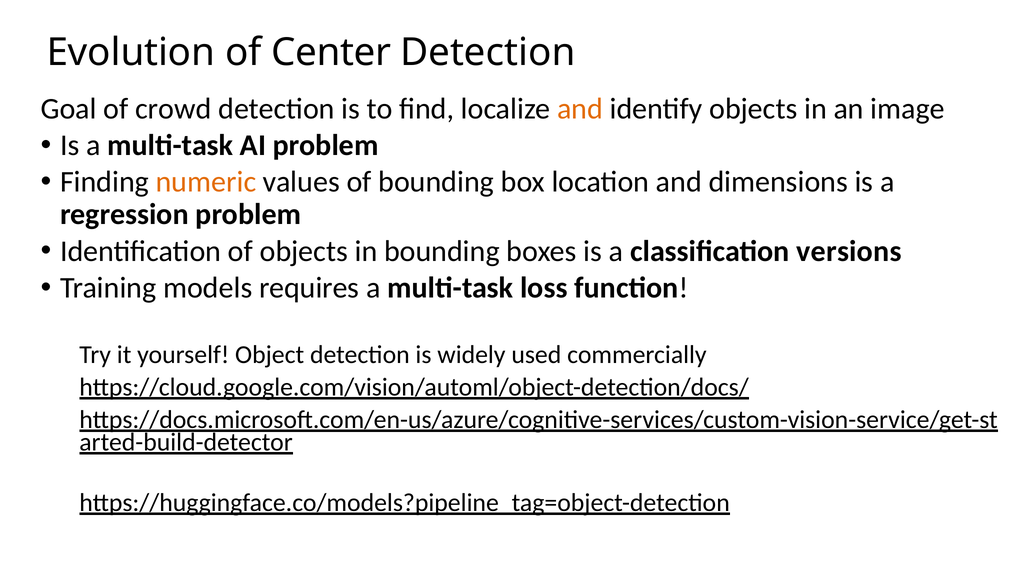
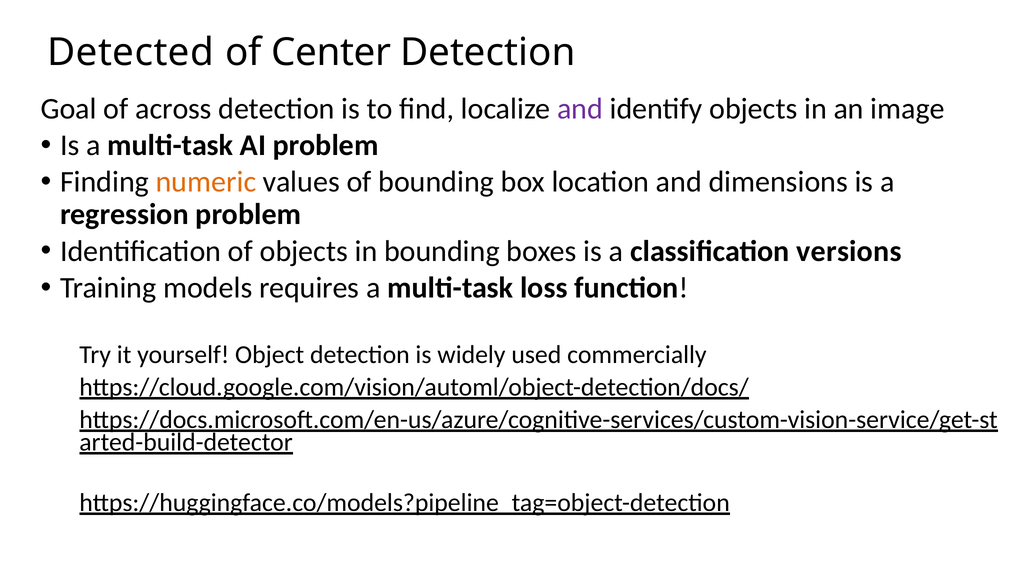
Evolution: Evolution -> Detected
crowd: crowd -> across
and at (580, 109) colour: orange -> purple
